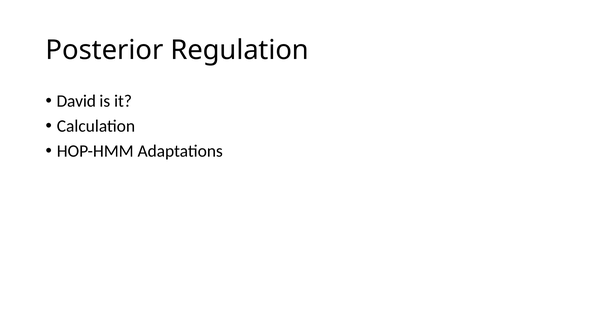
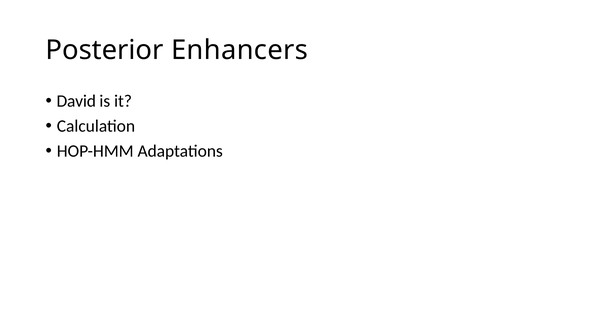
Regulation: Regulation -> Enhancers
